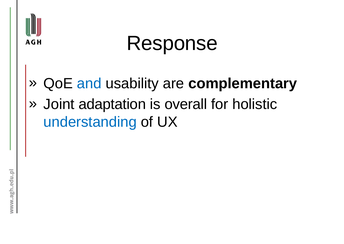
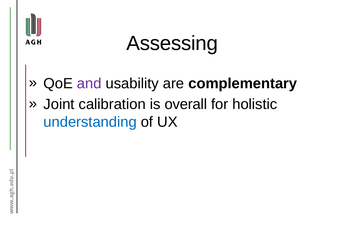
Response: Response -> Assessing
and colour: blue -> purple
adaptation: adaptation -> calibration
